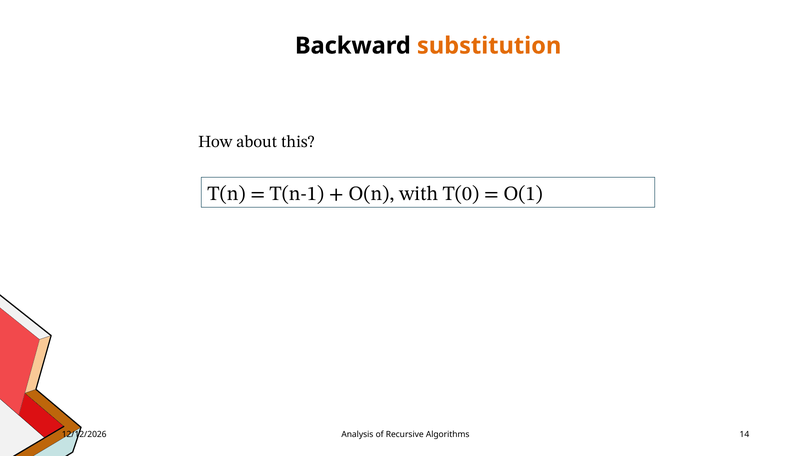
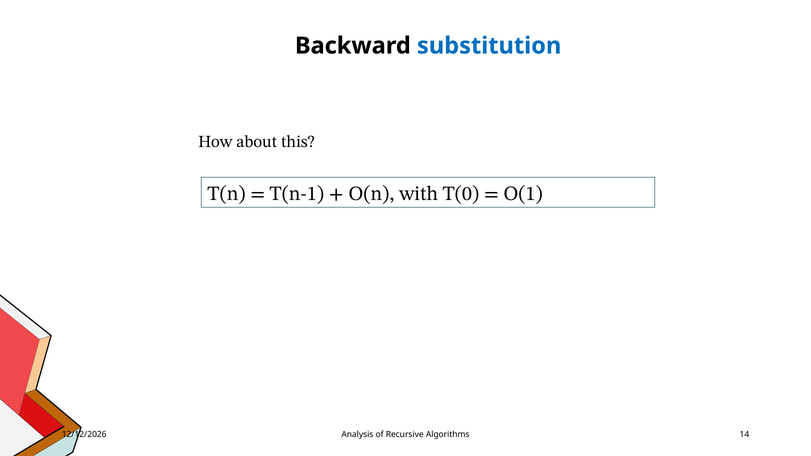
substitution colour: orange -> blue
